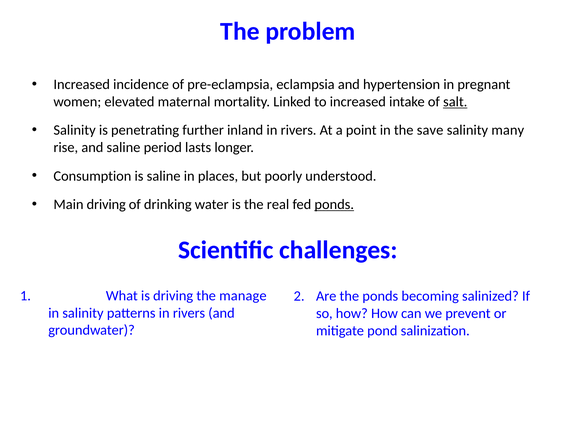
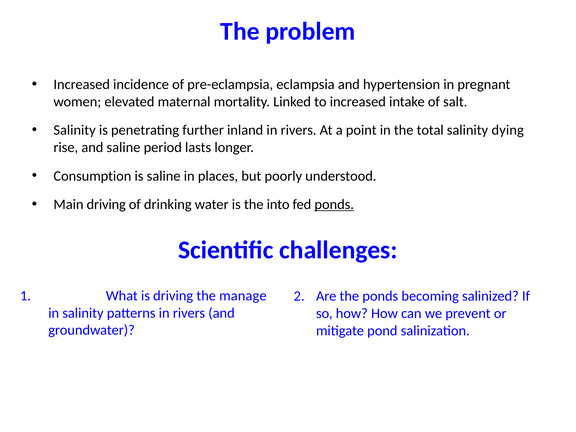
salt underline: present -> none
save: save -> total
many: many -> dying
real: real -> into
